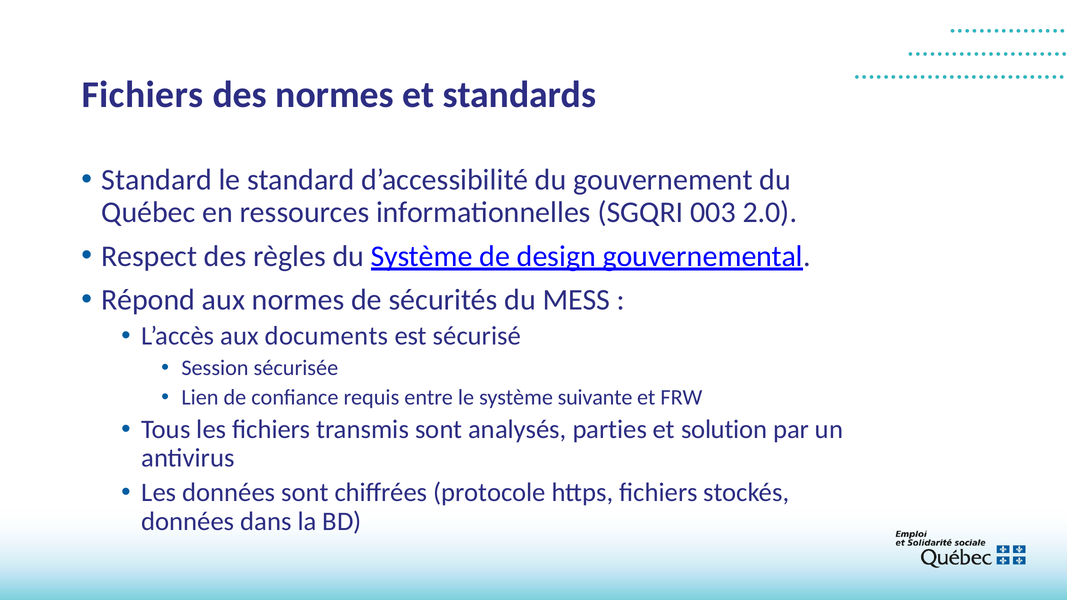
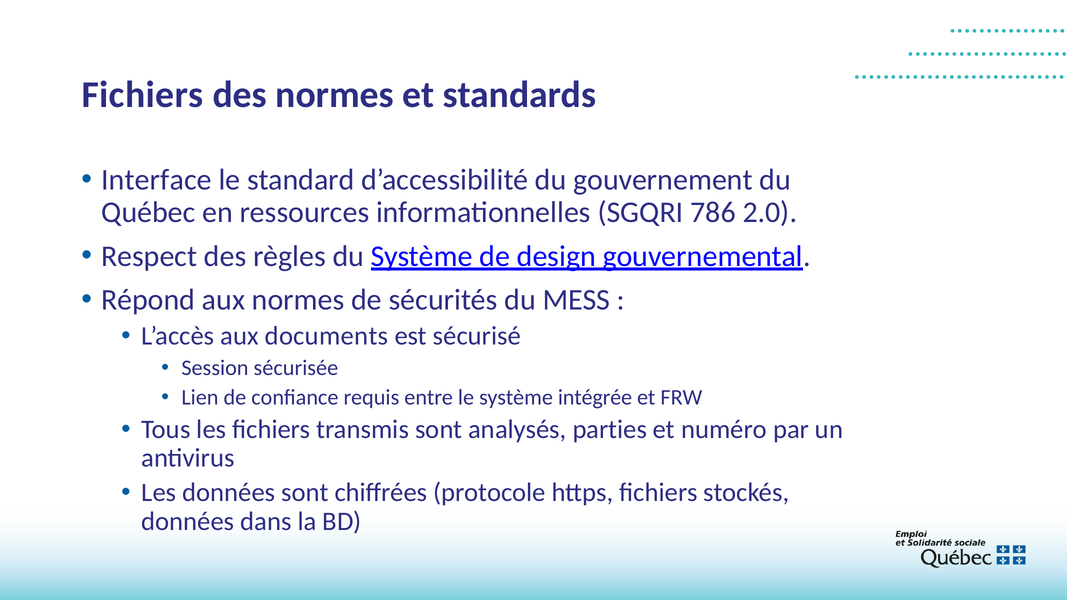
Standard at (157, 180): Standard -> Interface
003: 003 -> 786
suivante: suivante -> intégrée
solution: solution -> numéro
